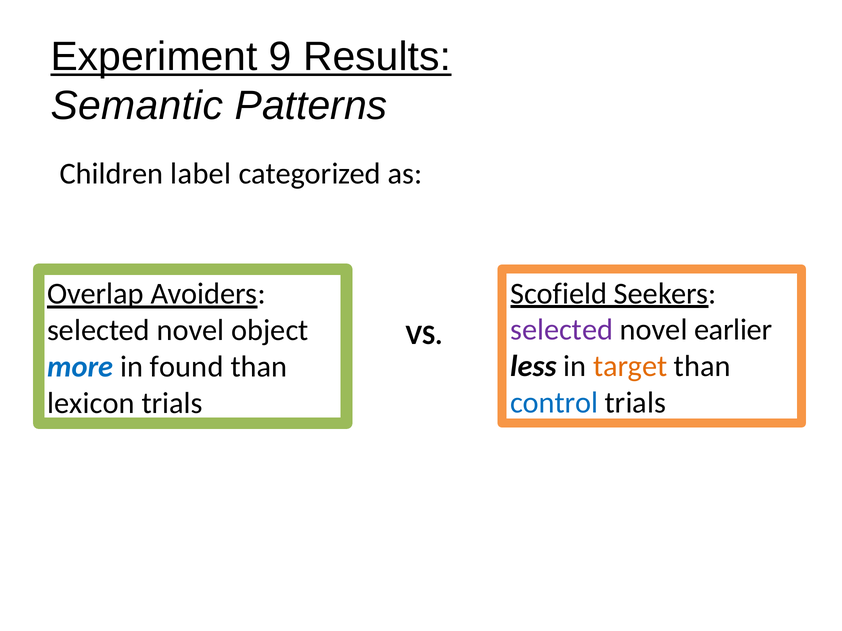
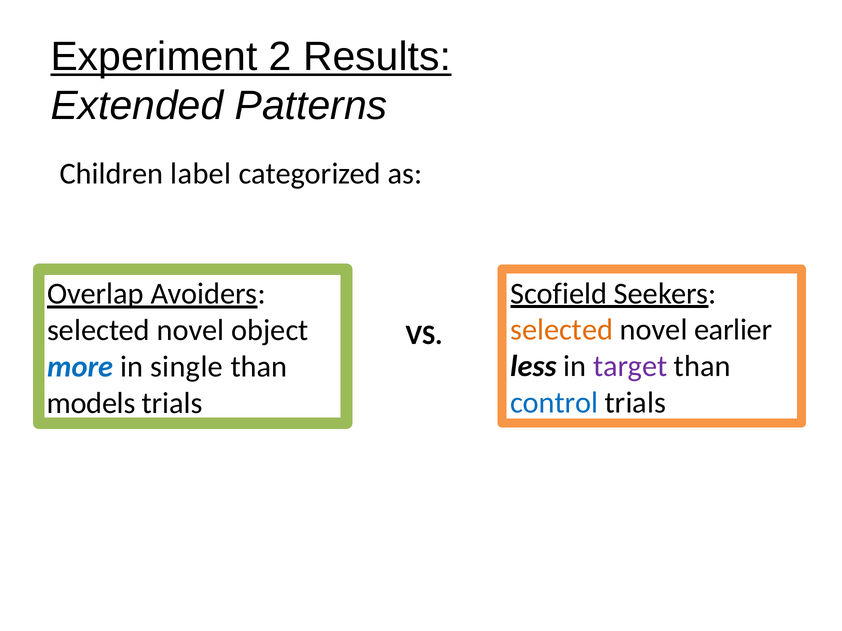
9: 9 -> 2
Semantic: Semantic -> Extended
selected at (562, 330) colour: purple -> orange
target colour: orange -> purple
found: found -> single
lexicon: lexicon -> models
